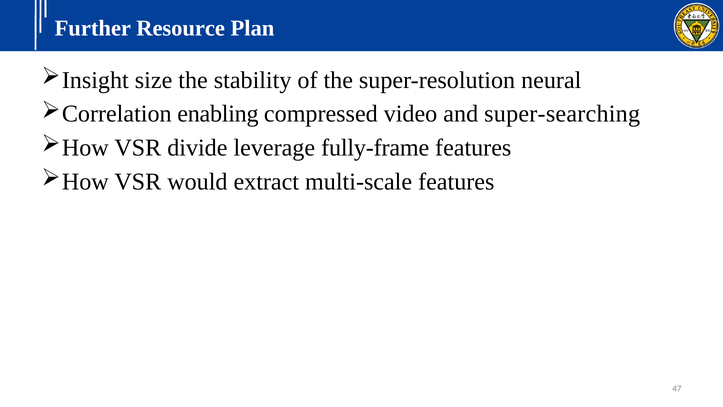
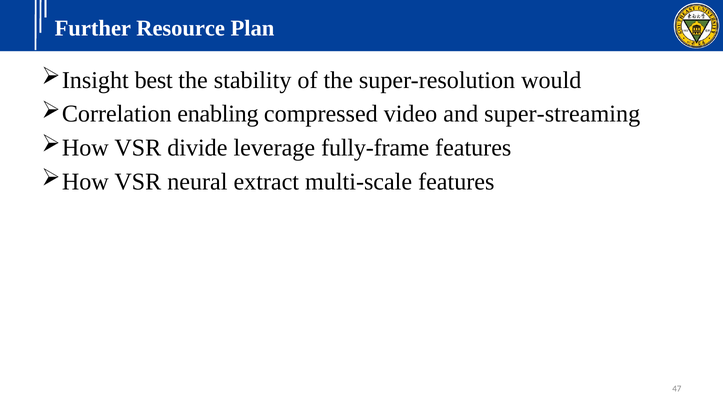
size: size -> best
neural: neural -> would
super-searching: super-searching -> super-streaming
would: would -> neural
